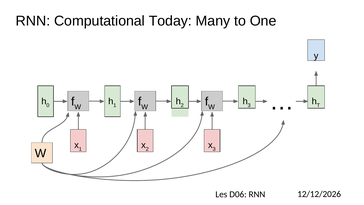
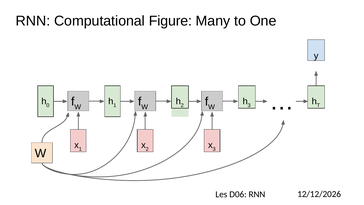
Today: Today -> Figure
